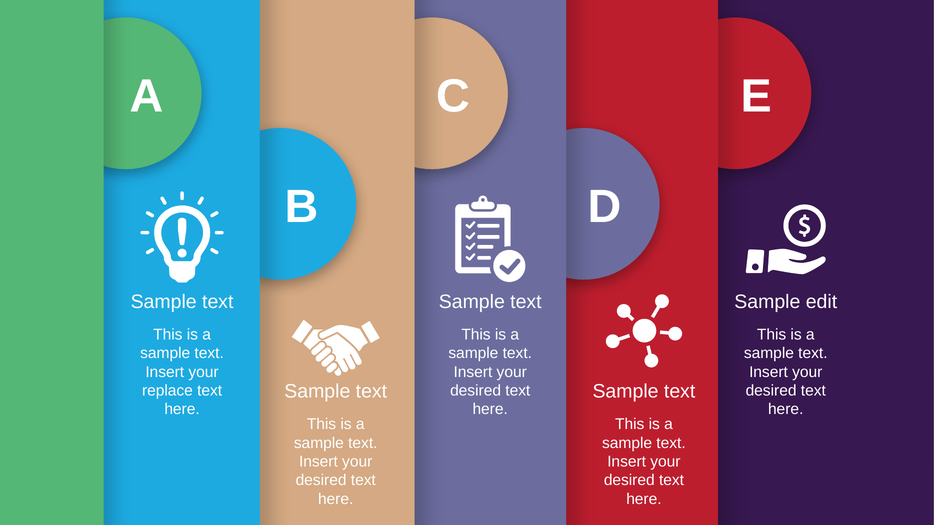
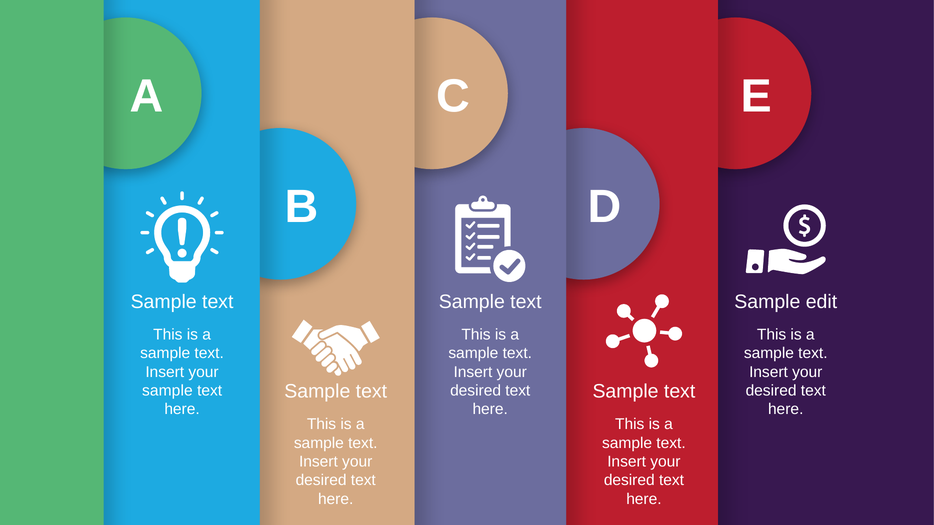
replace at (167, 391): replace -> sample
